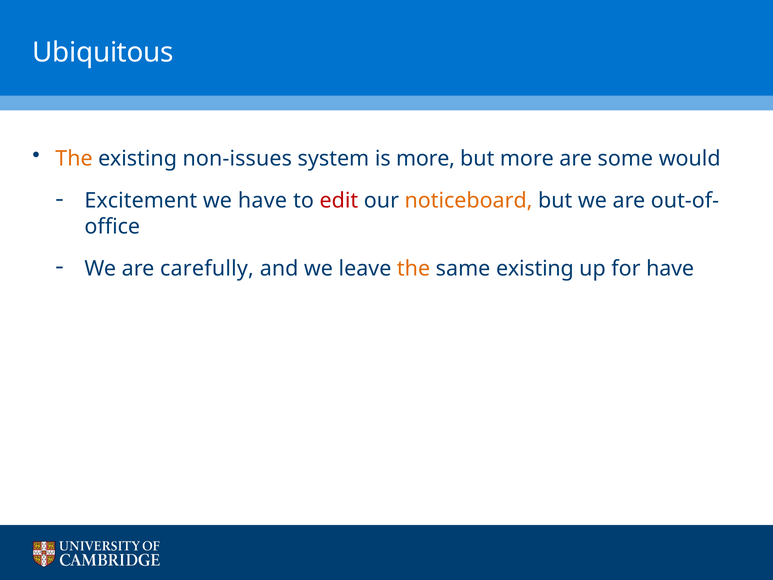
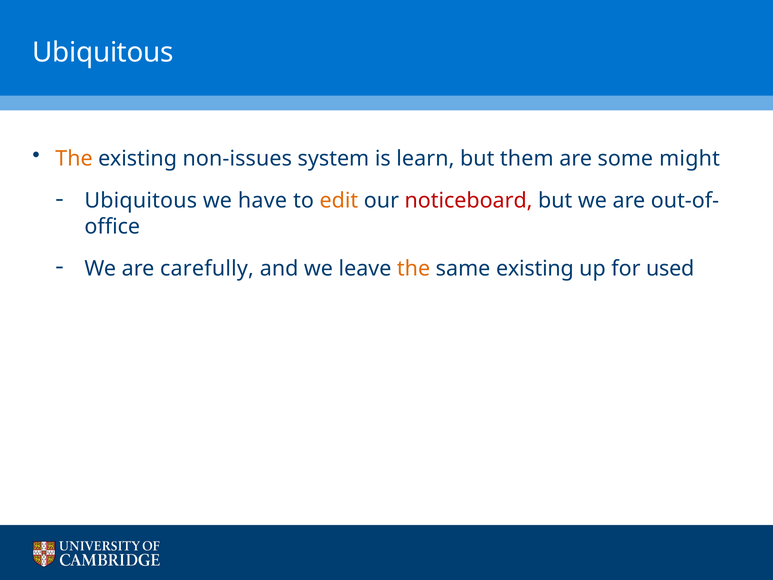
is more: more -> learn
but more: more -> them
would: would -> might
Excitement at (141, 201): Excitement -> Ubiquitous
edit colour: red -> orange
noticeboard colour: orange -> red
for have: have -> used
